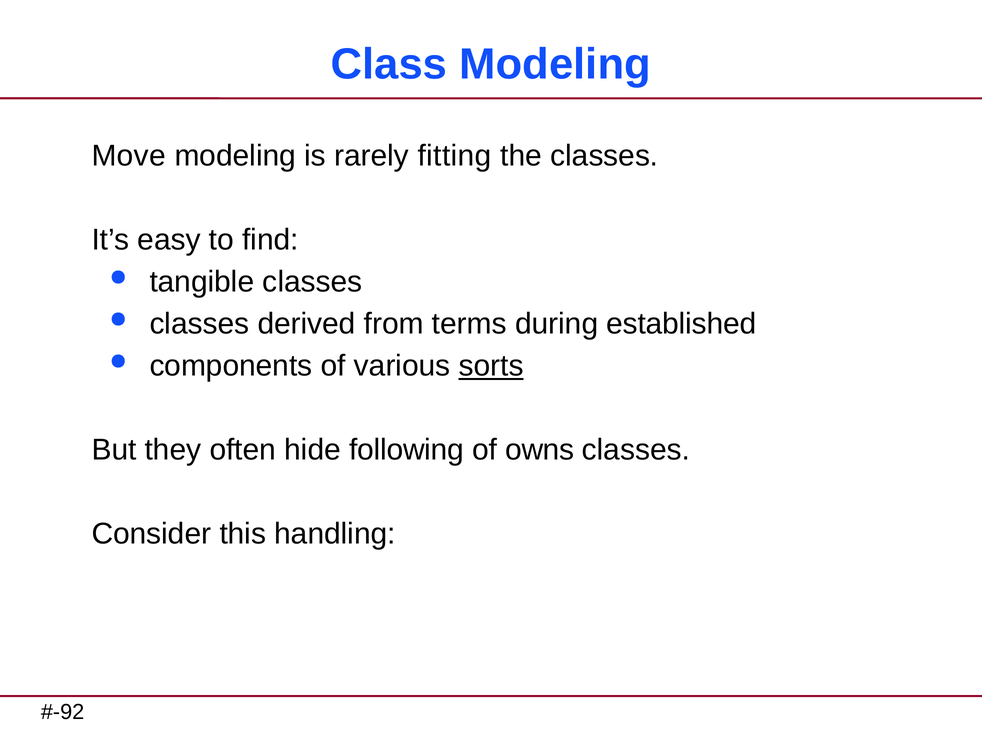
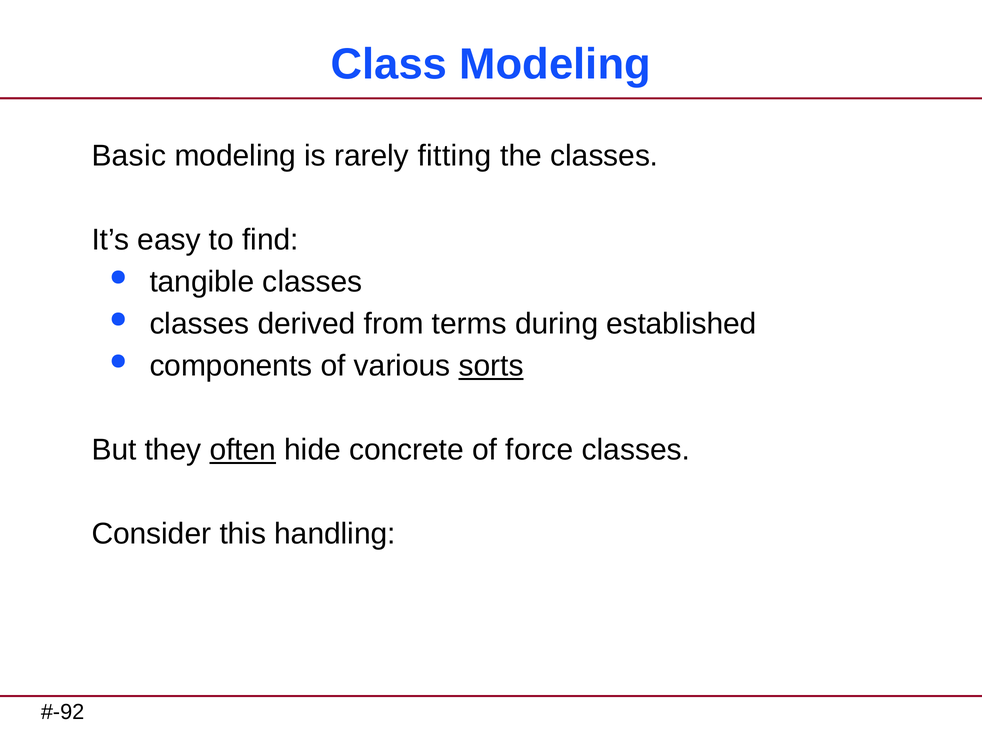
Move: Move -> Basic
often underline: none -> present
following: following -> concrete
owns: owns -> force
